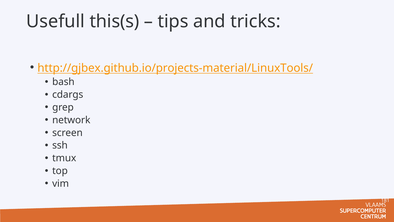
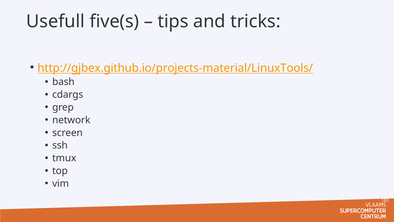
this(s: this(s -> five(s
